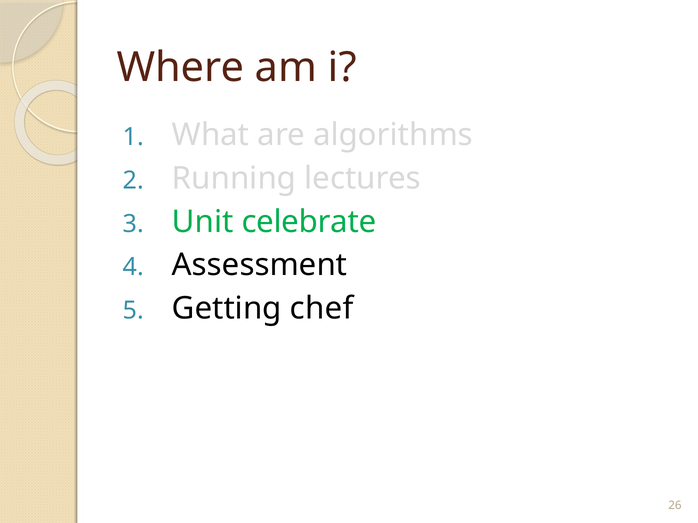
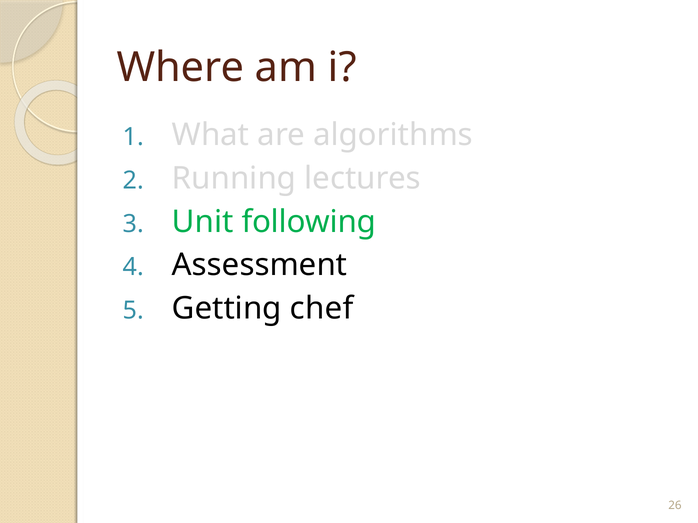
celebrate: celebrate -> following
